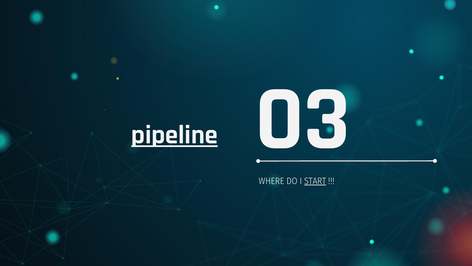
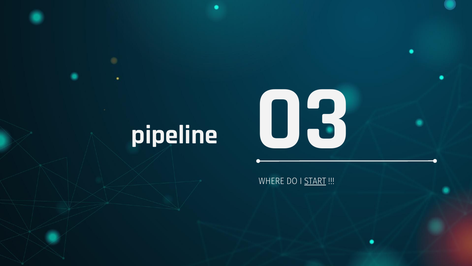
pipeline underline: present -> none
